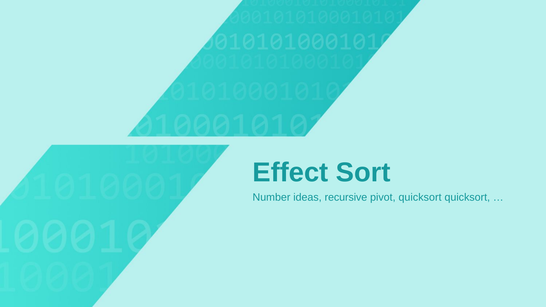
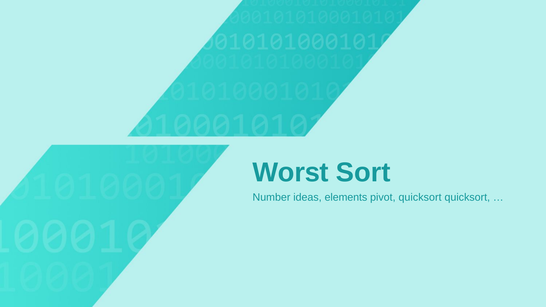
Effect: Effect -> Worst
recursive: recursive -> elements
